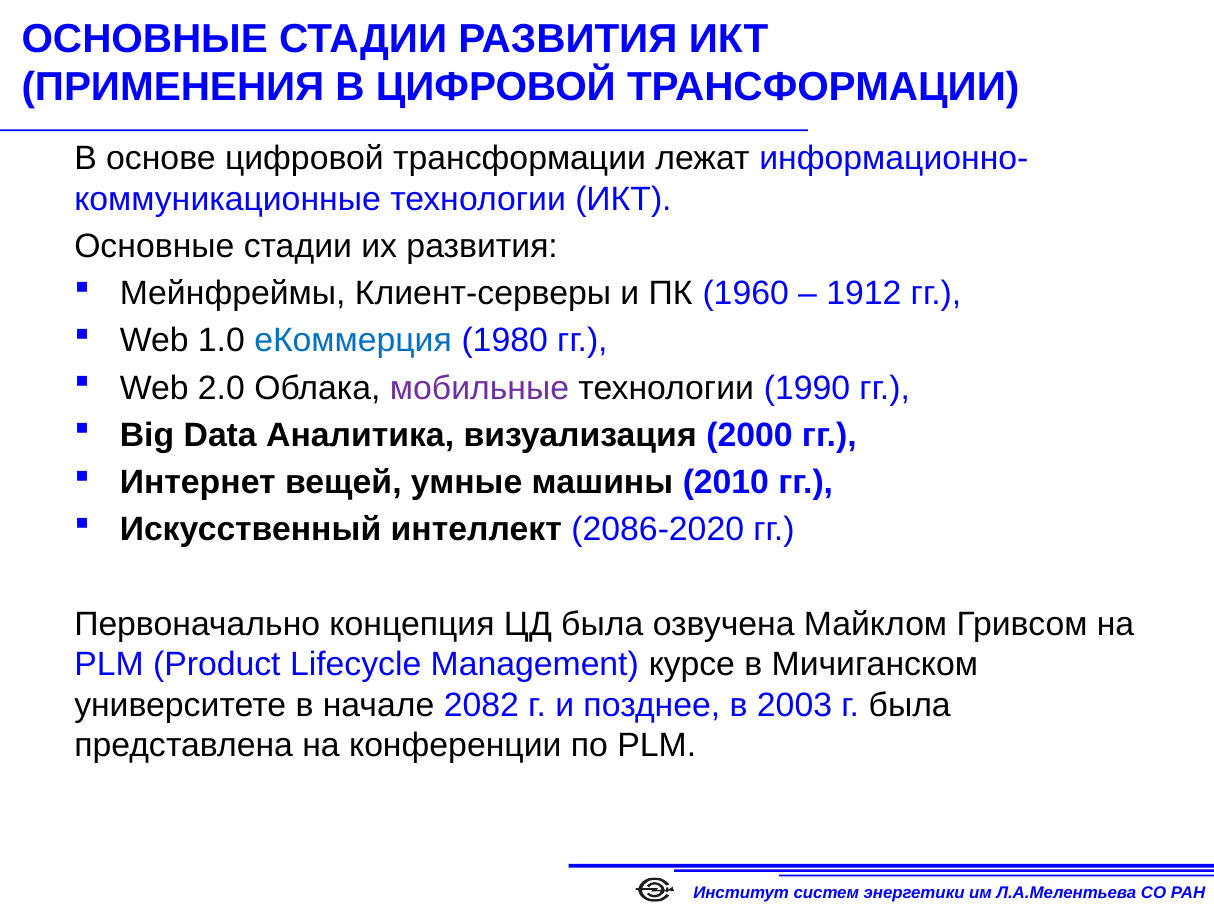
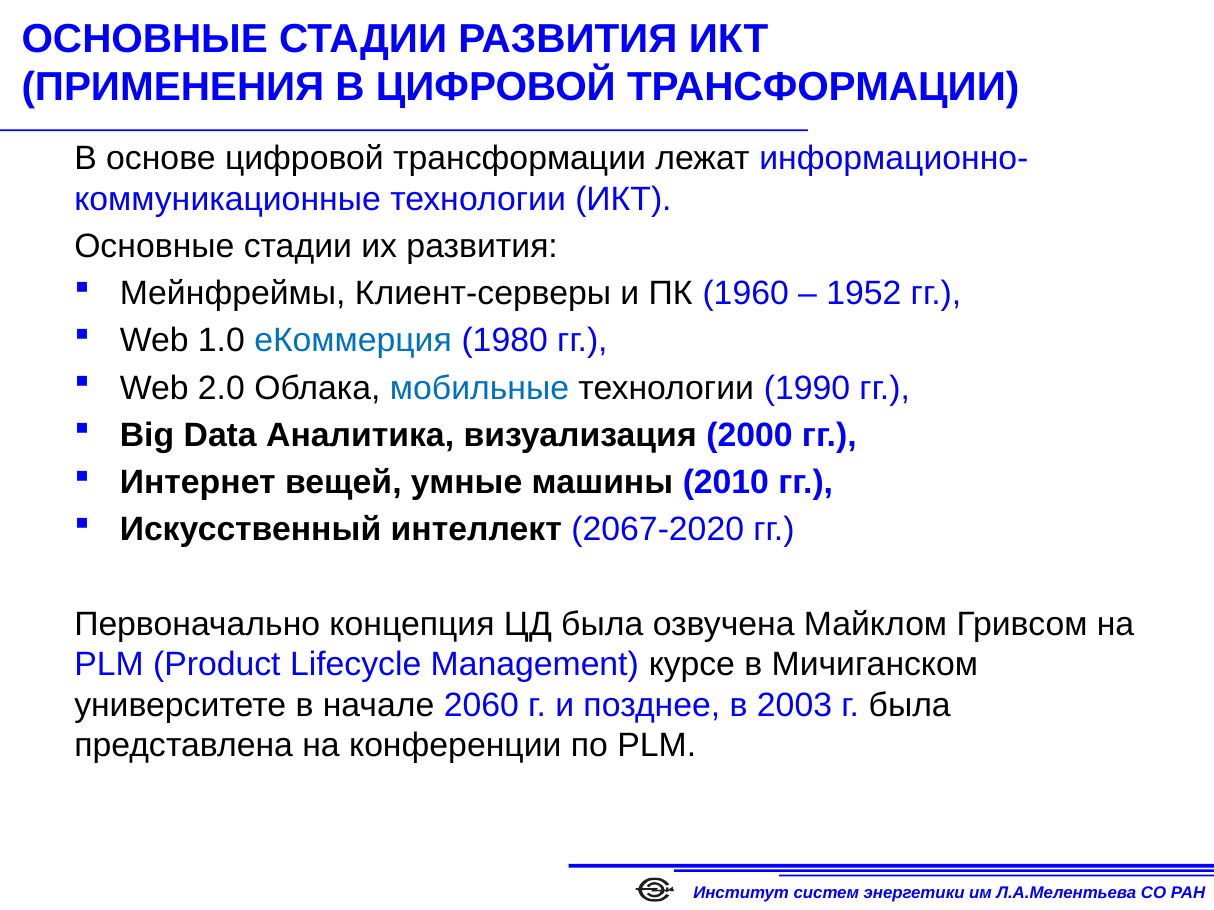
1912: 1912 -> 1952
мобильные colour: purple -> blue
2086-2020: 2086-2020 -> 2067-2020
2082: 2082 -> 2060
